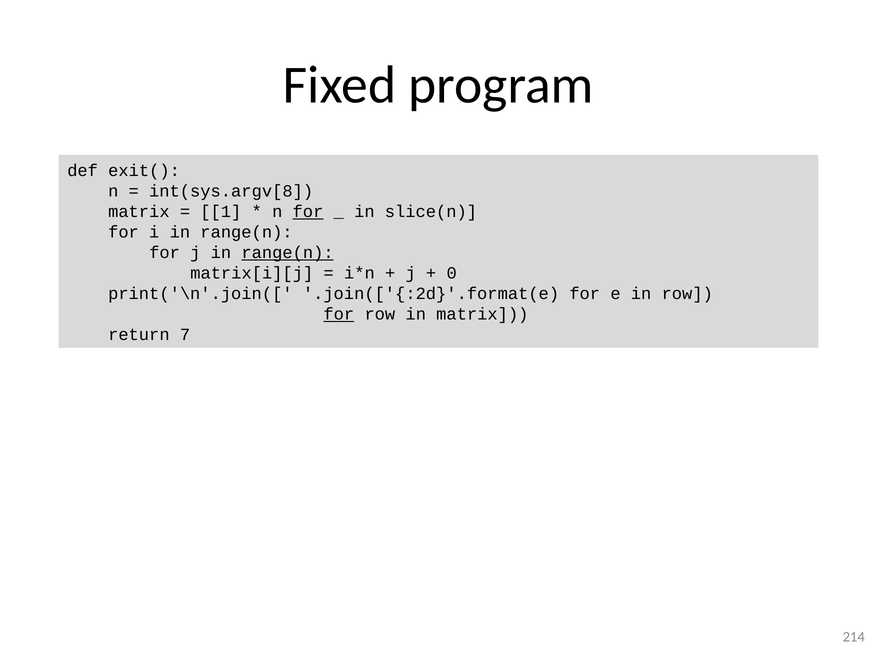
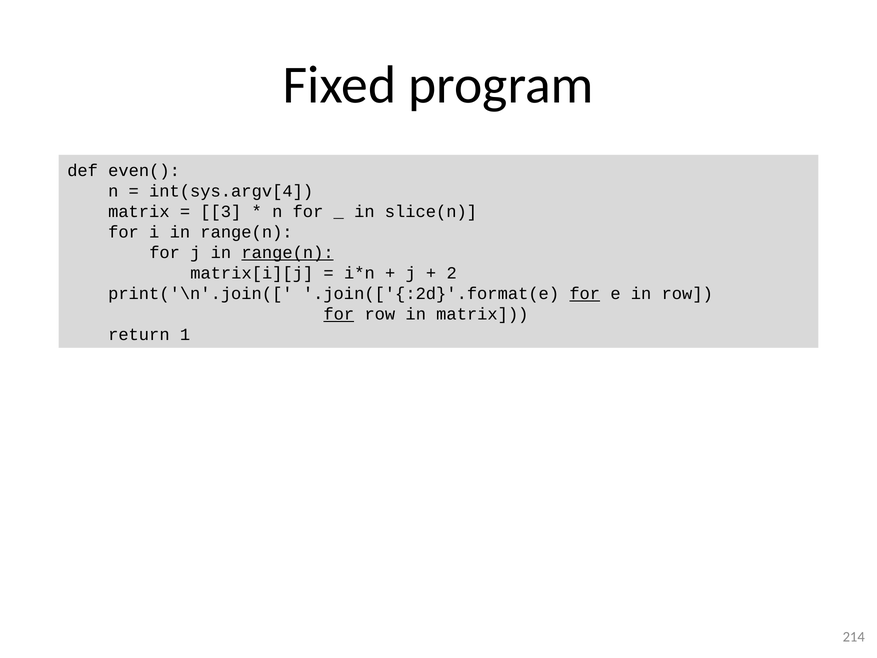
exit(: exit( -> even(
int(sys.argv[8: int(sys.argv[8 -> int(sys.argv[4
1: 1 -> 3
for at (308, 211) underline: present -> none
0: 0 -> 2
for at (585, 293) underline: none -> present
7: 7 -> 1
